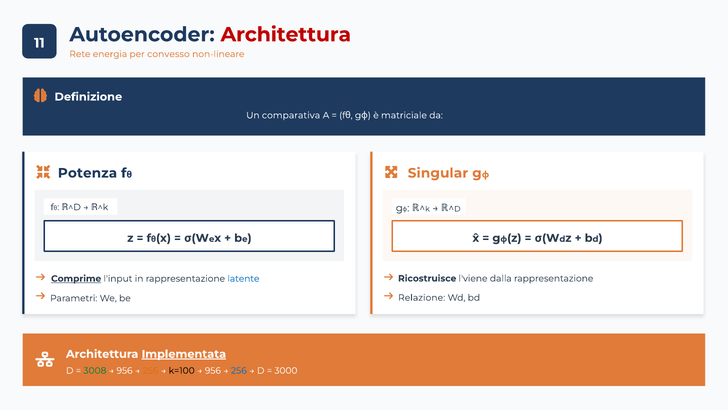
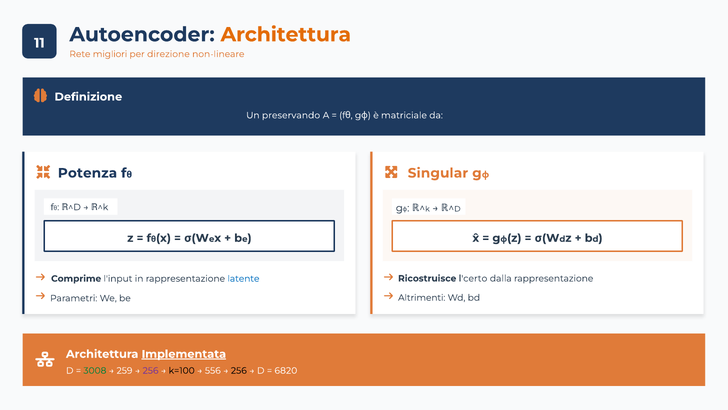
Architettura at (286, 35) colour: red -> orange
energia: energia -> migliori
convesso: convesso -> direzione
comparativa: comparativa -> preservando
l'viene: l'viene -> l'certo
Comprime underline: present -> none
Relazione: Relazione -> Altrimenti
956 at (125, 370): 956 -> 259
256 at (151, 370) colour: orange -> purple
956 at (213, 370): 956 -> 556
256 at (239, 370) colour: blue -> black
3000: 3000 -> 6820
